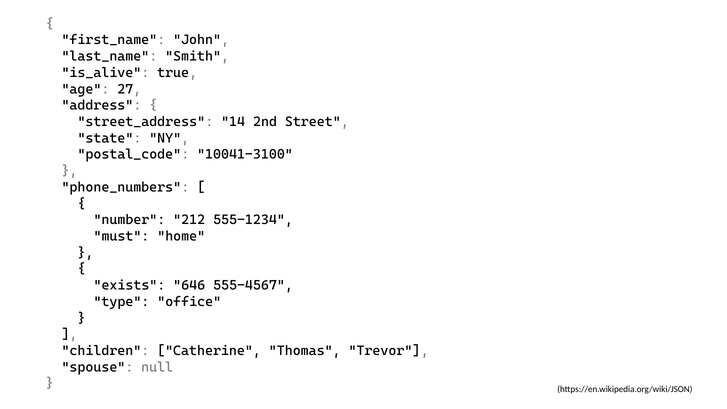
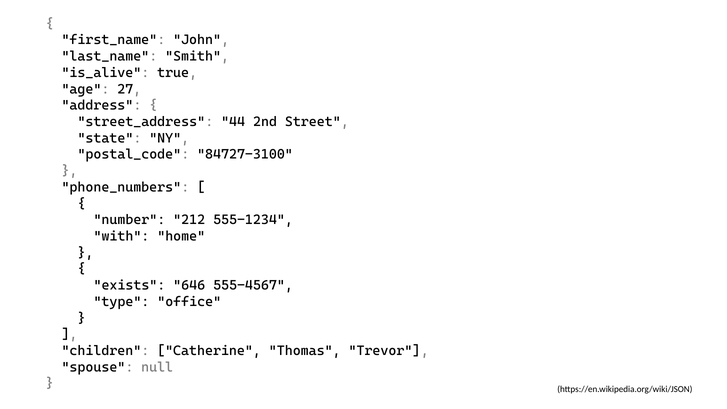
14: 14 -> 44
10041-3100: 10041-3100 -> 84727-3100
must: must -> with
